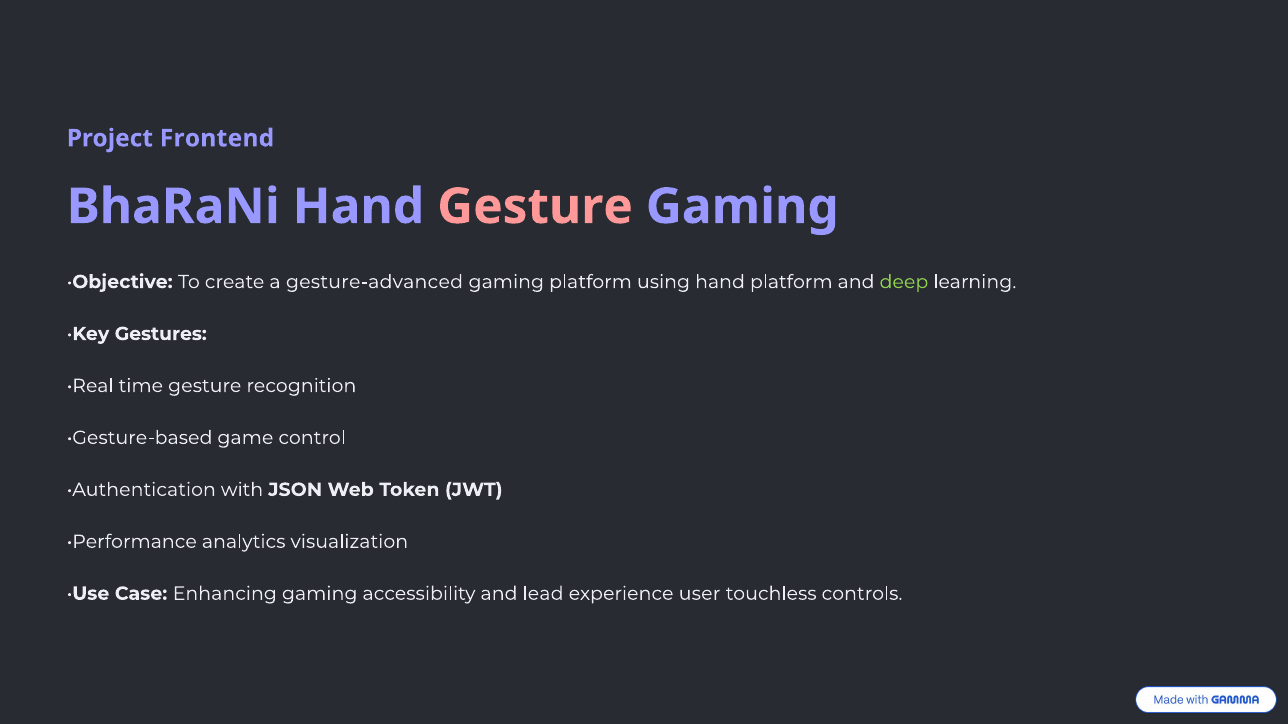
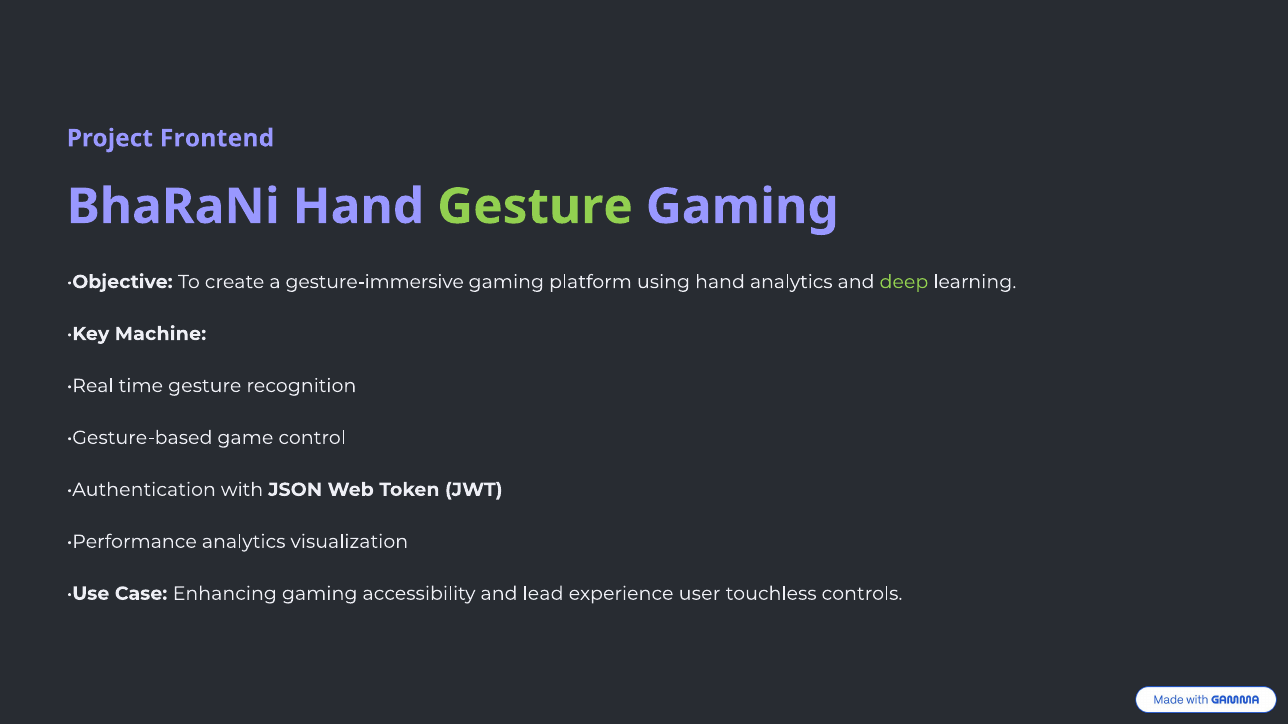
Gesture at (535, 207) colour: pink -> light green
gesture-advanced: gesture-advanced -> gesture-immersive
hand platform: platform -> analytics
Gestures: Gestures -> Machine
